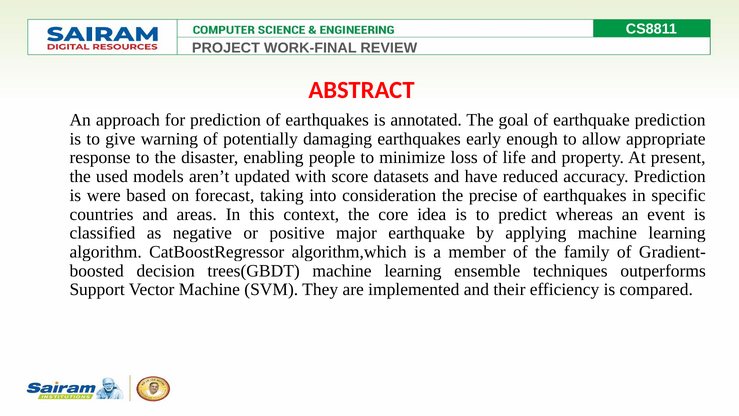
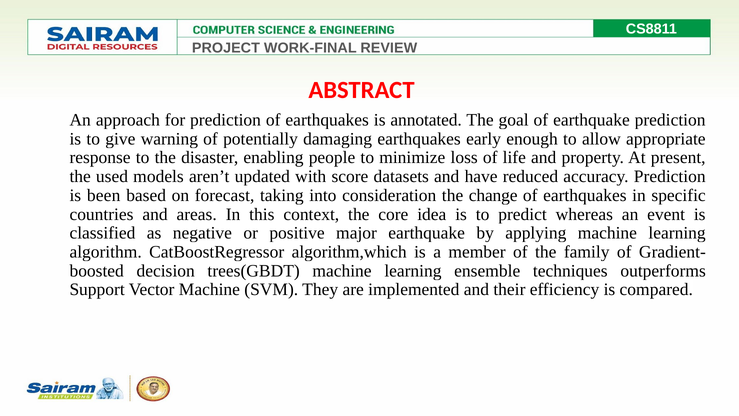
were: were -> been
precise: precise -> change
